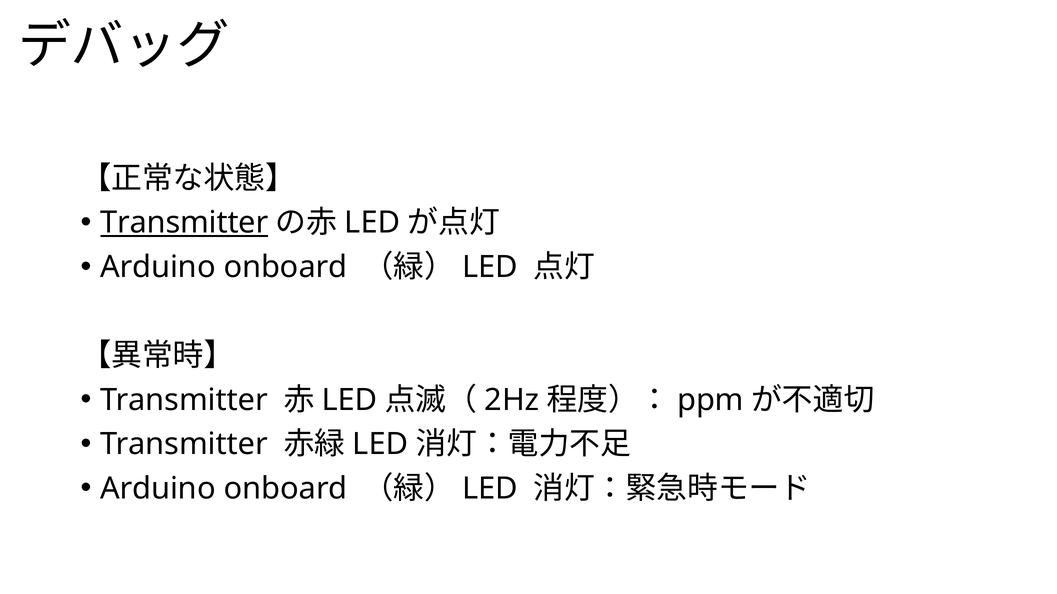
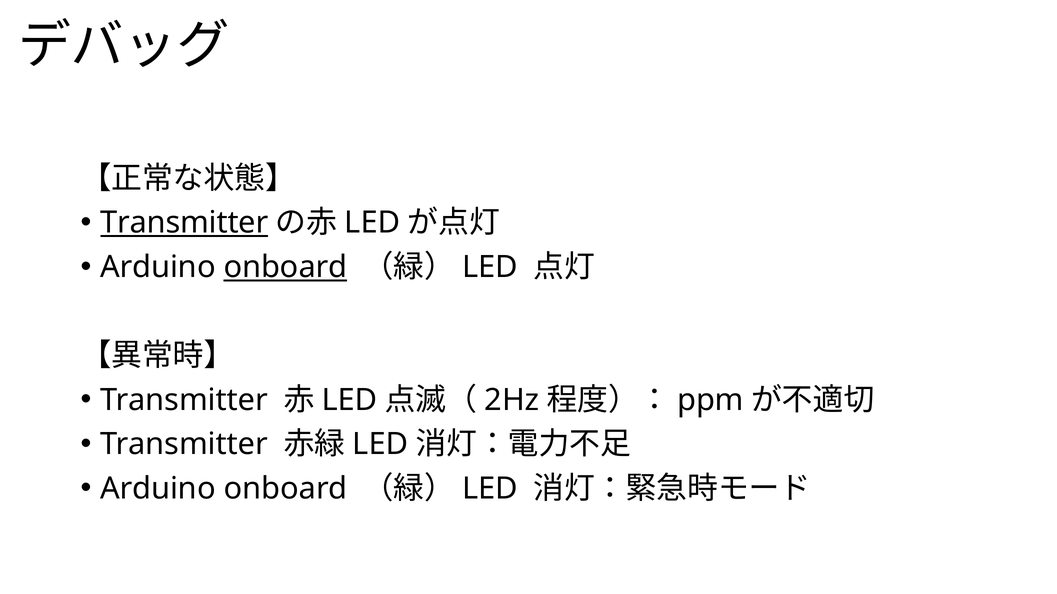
onboard at (285, 267) underline: none -> present
